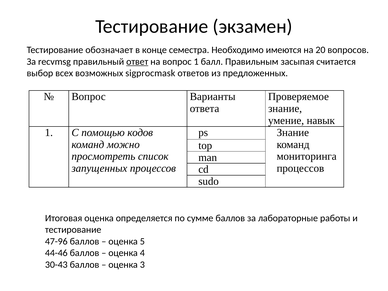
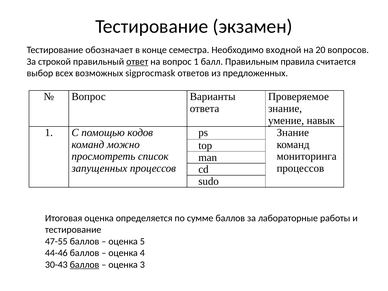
имеются: имеются -> входной
recvmsg: recvmsg -> строкой
засыпая: засыпая -> правила
47-96: 47-96 -> 47-55
баллов at (84, 265) underline: none -> present
